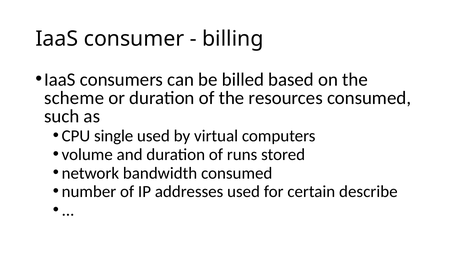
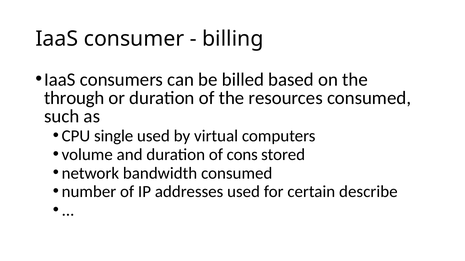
scheme: scheme -> through
runs: runs -> cons
